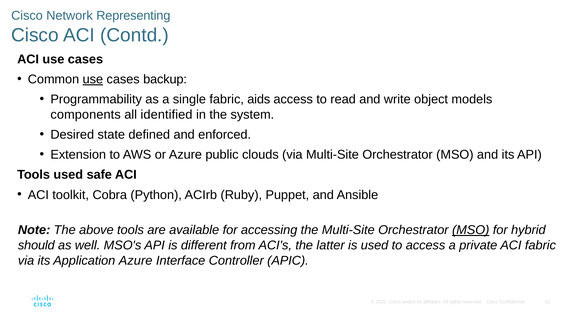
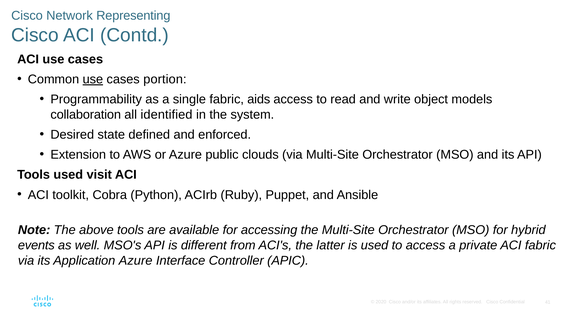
backup: backup -> portion
components: components -> collaboration
safe: safe -> visit
MSO at (471, 230) underline: present -> none
should: should -> events
